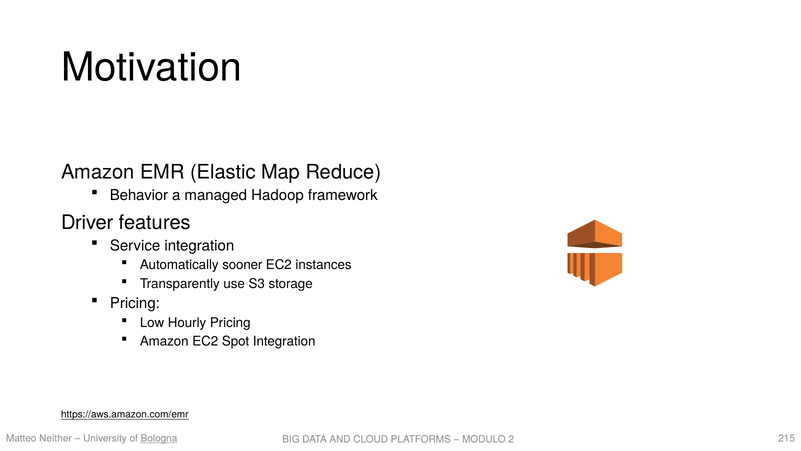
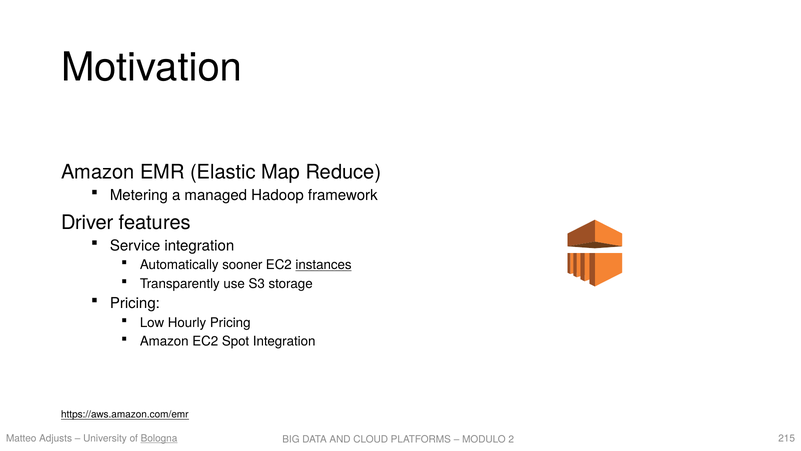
Behavior: Behavior -> Metering
instances underline: none -> present
Neither: Neither -> Adjusts
